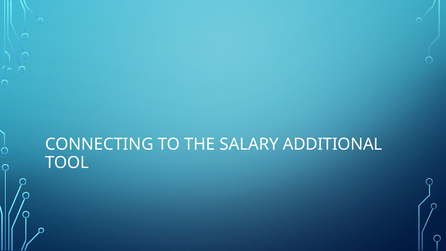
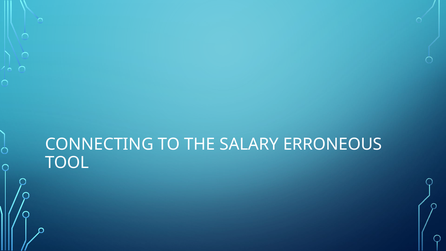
ADDITIONAL: ADDITIONAL -> ERRONEOUS
